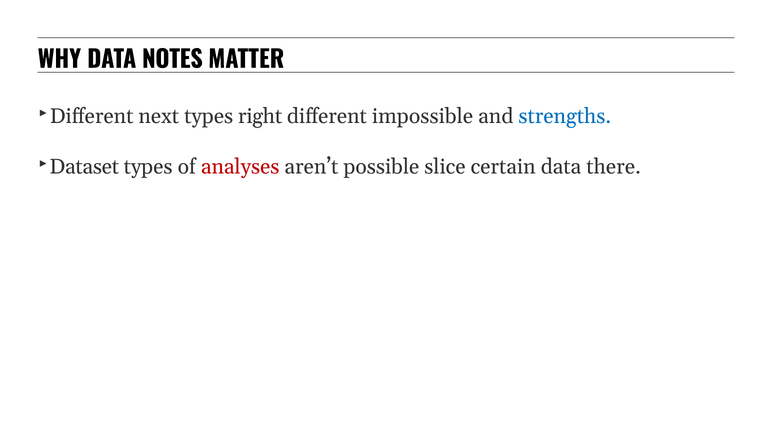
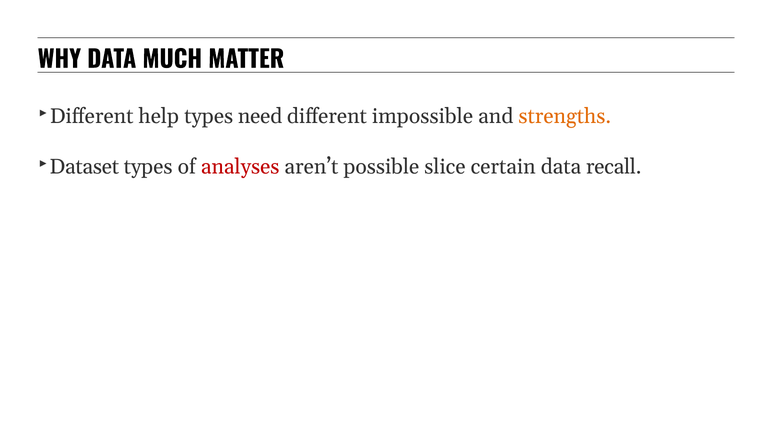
NOTES: NOTES -> MUCH
next: next -> help
right: right -> need
strengths colour: blue -> orange
there: there -> recall
